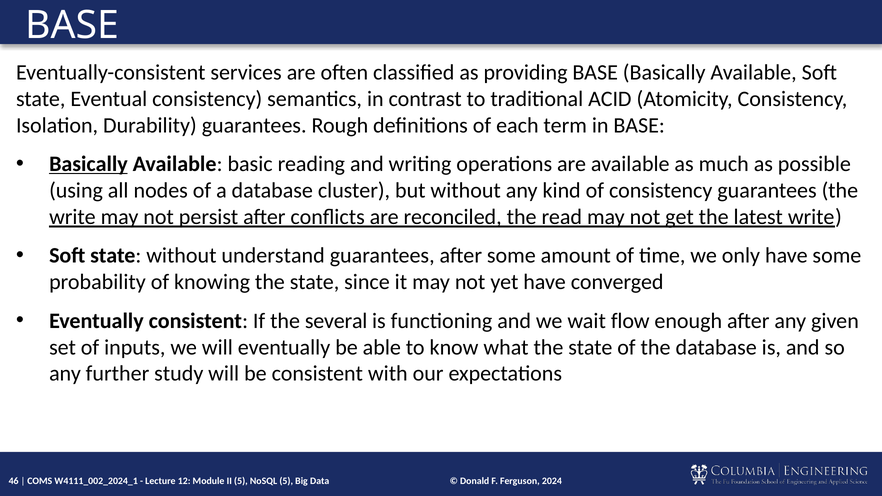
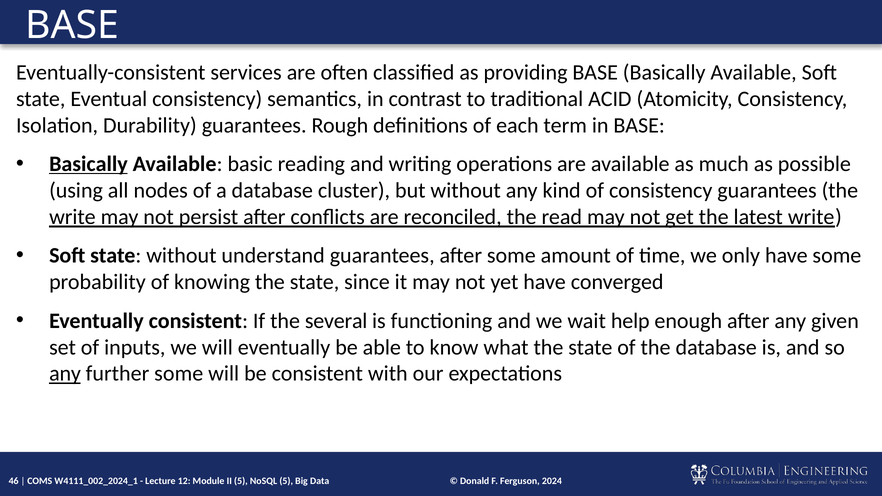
flow: flow -> help
any at (65, 374) underline: none -> present
further study: study -> some
